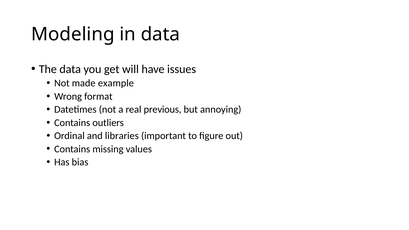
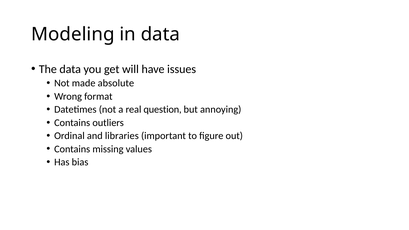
example: example -> absolute
previous: previous -> question
